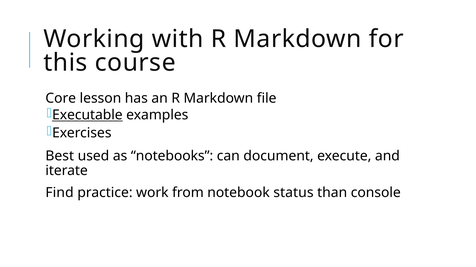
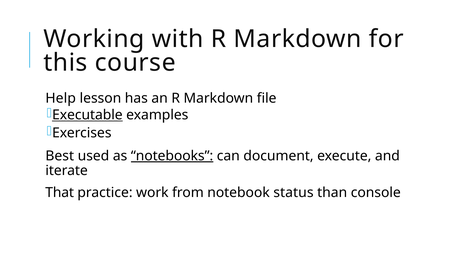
Core: Core -> Help
notebooks underline: none -> present
Find: Find -> That
